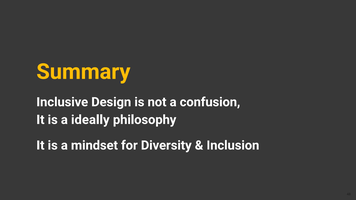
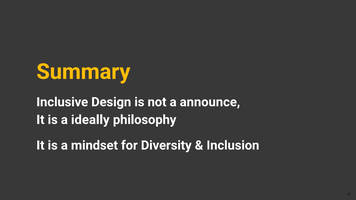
confusion: confusion -> announce
